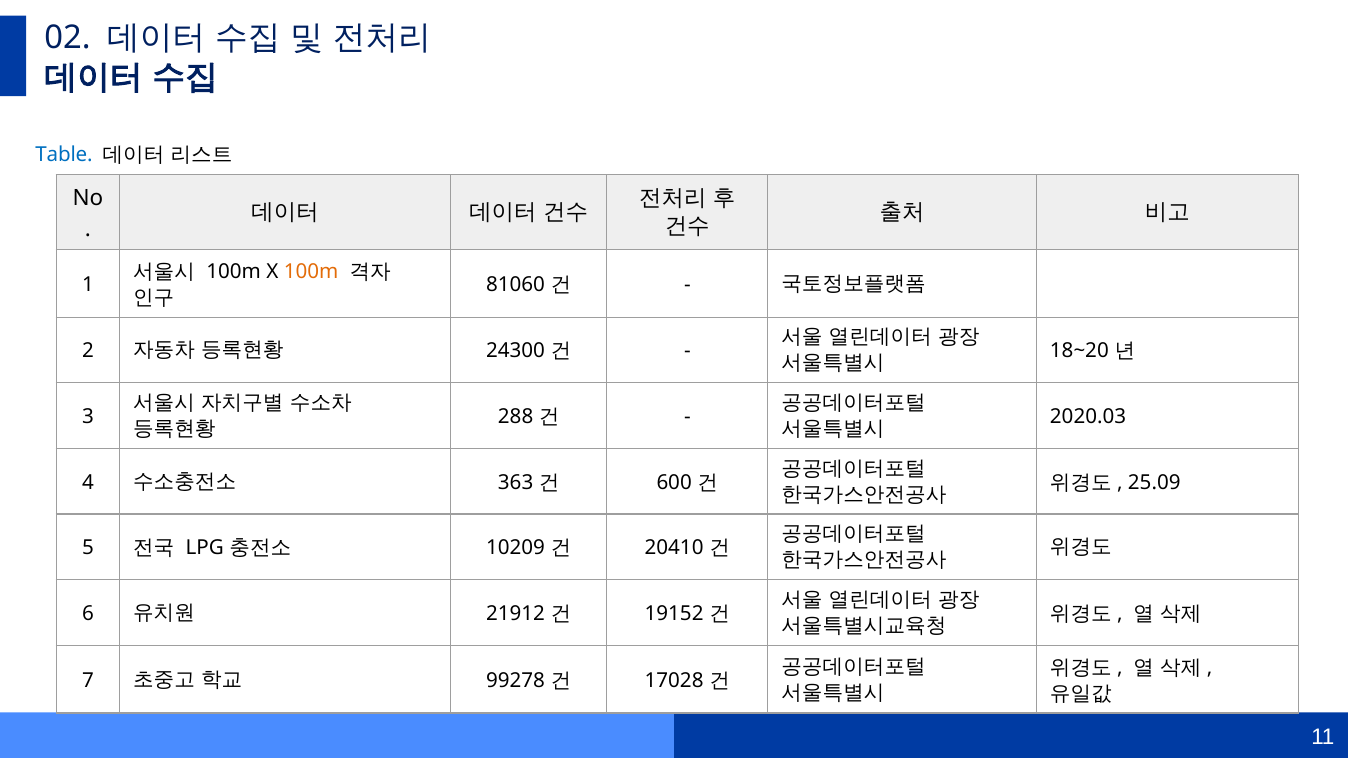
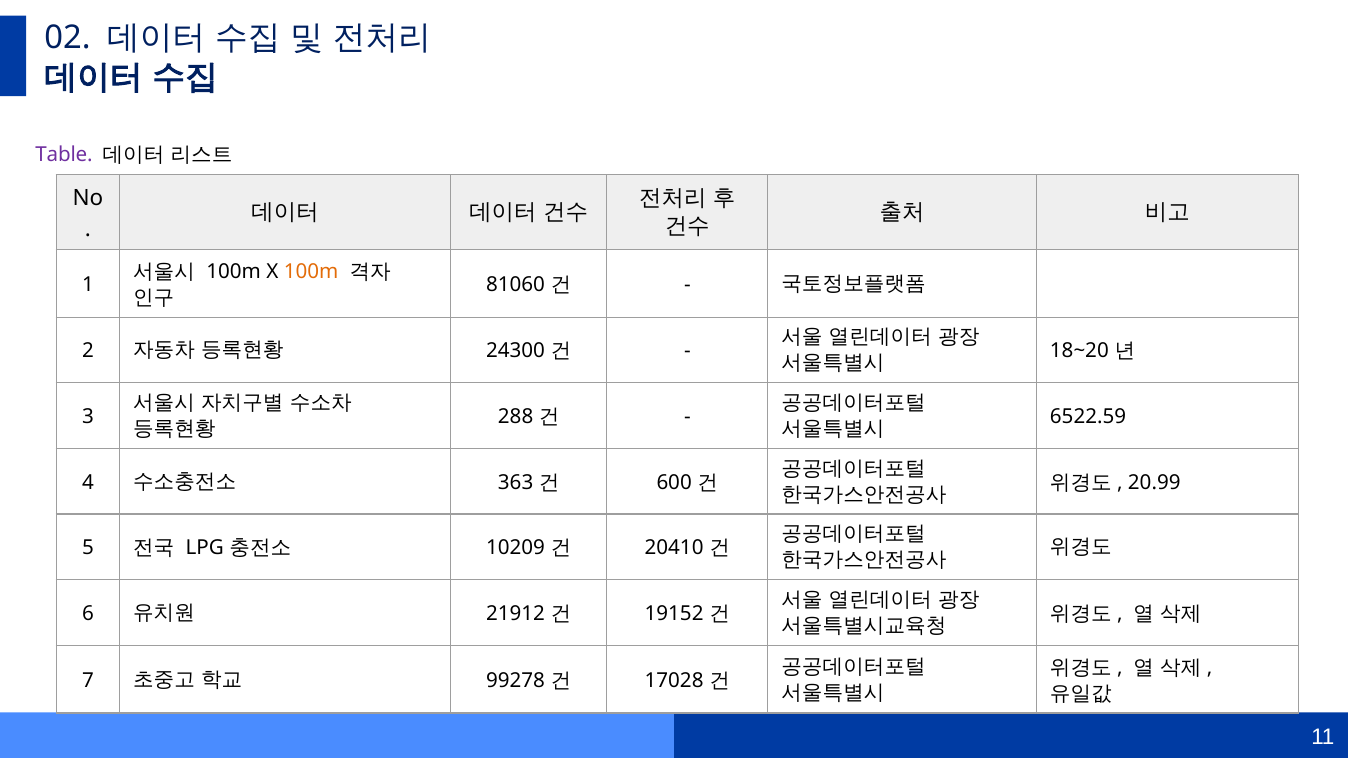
Table colour: blue -> purple
2020.03: 2020.03 -> 6522.59
25.09: 25.09 -> 20.99
